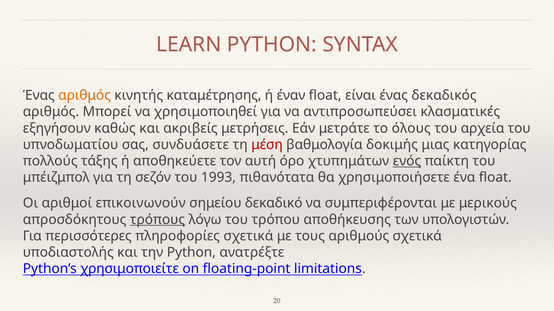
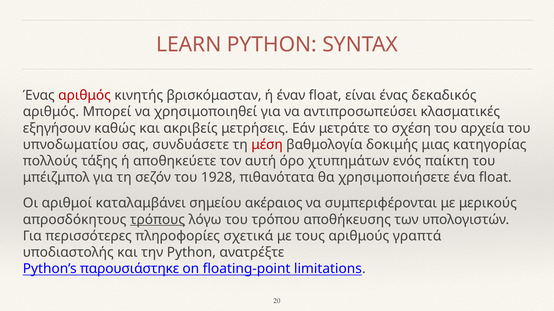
αριθμός at (85, 96) colour: orange -> red
καταμέτρησης: καταμέτρησης -> βρισκόμασταν
όλους: όλους -> σχέση
ενός underline: present -> none
1993: 1993 -> 1928
επικοινωνούν: επικοινωνούν -> καταλαμβάνει
δεκαδικό: δεκαδικό -> ακέραιος
αριθμούς σχετικά: σχετικά -> γραπτά
χρησιμοποιείτε: χρησιμοποιείτε -> παρουσιάστηκε
